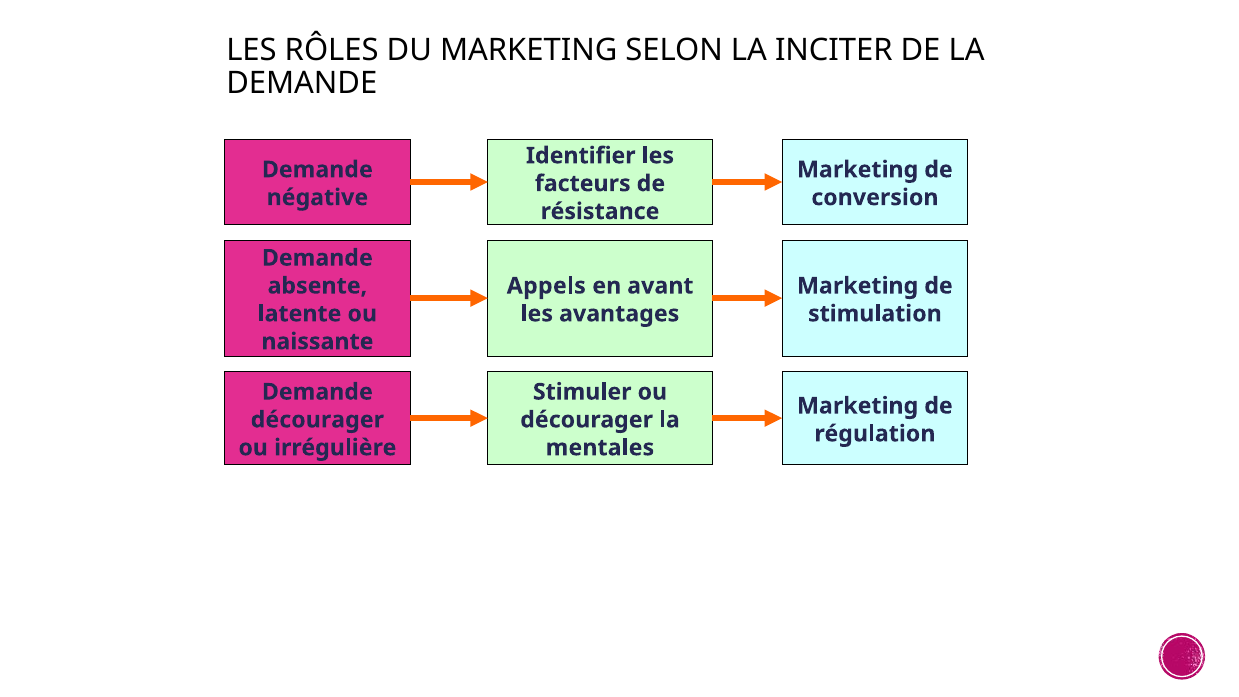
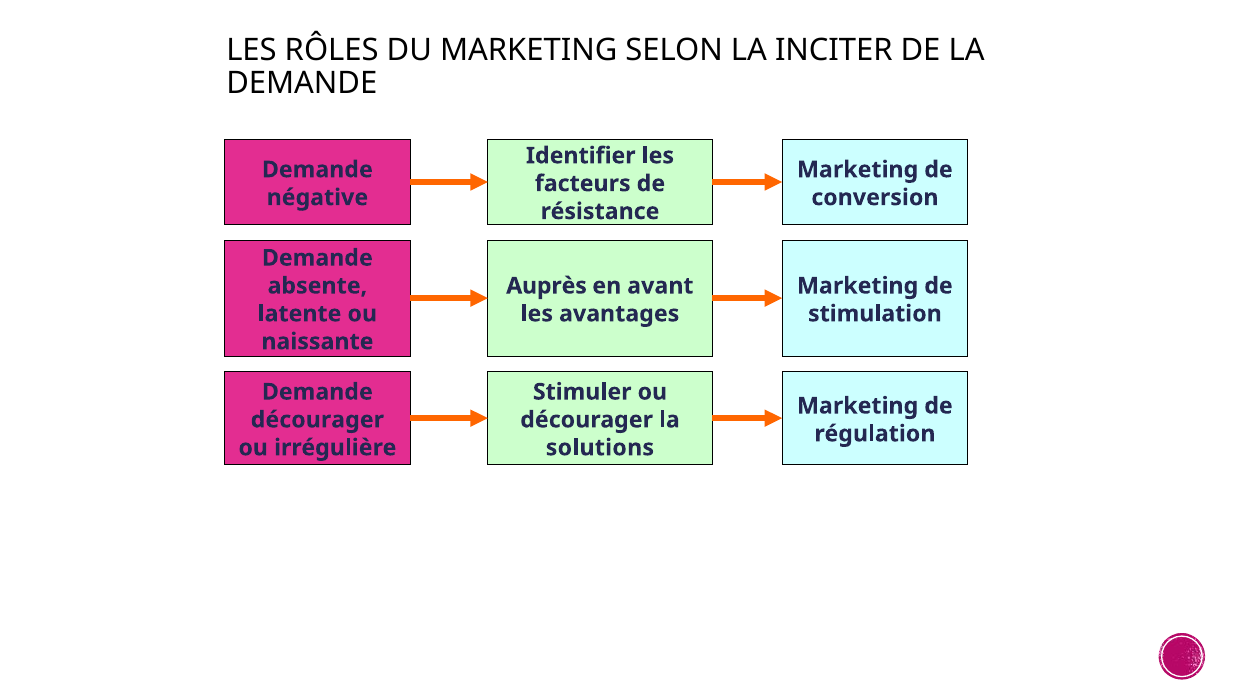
Appels: Appels -> Auprès
mentales: mentales -> solutions
